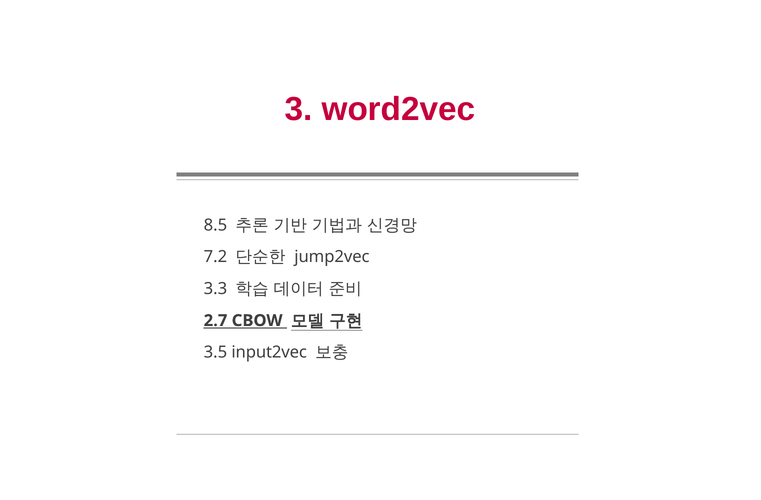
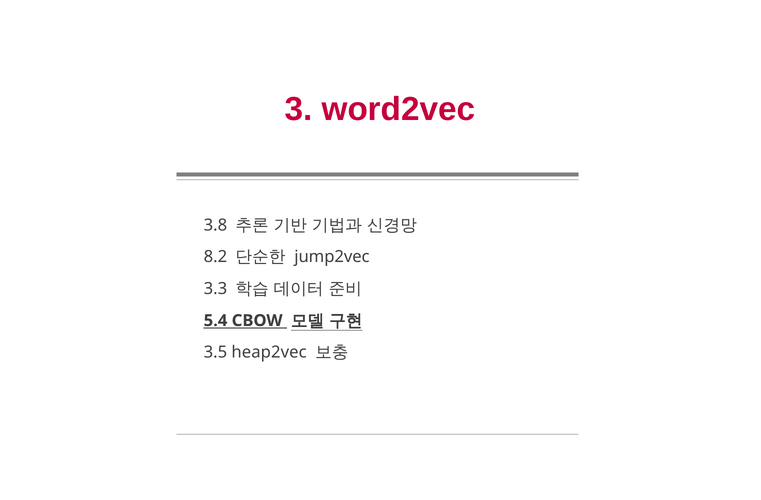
8.5: 8.5 -> 3.8
7.2: 7.2 -> 8.2
2.7: 2.7 -> 5.4
input2vec: input2vec -> heap2vec
